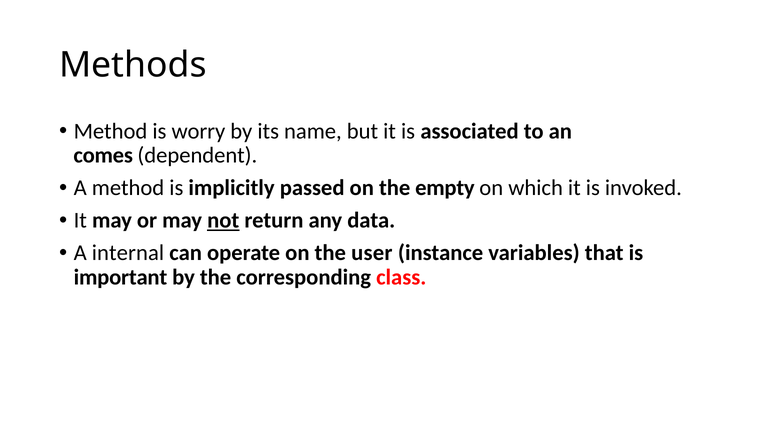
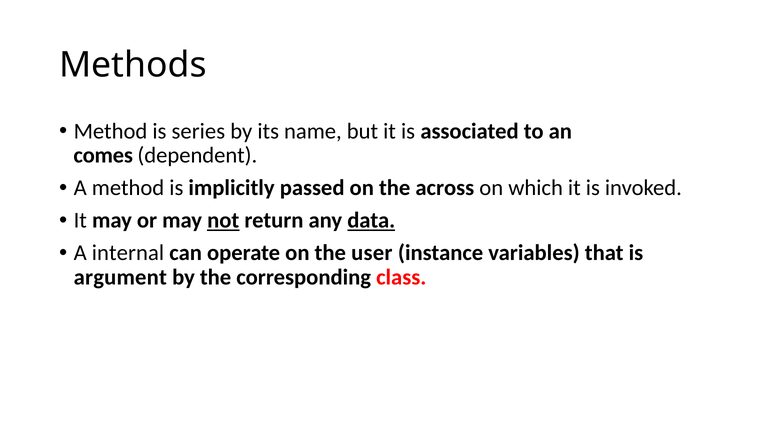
worry: worry -> series
empty: empty -> across
data underline: none -> present
important: important -> argument
